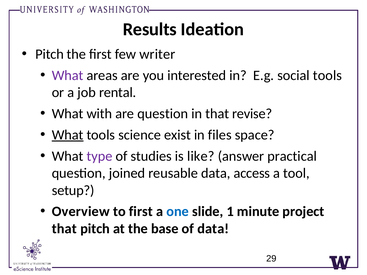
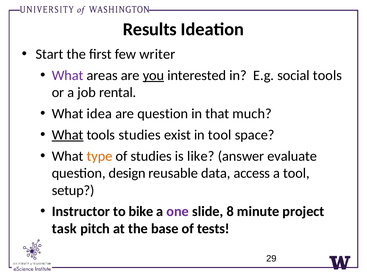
Pitch at (50, 54): Pitch -> Start
you underline: none -> present
with: with -> idea
revise: revise -> much
tools science: science -> studies
in files: files -> tool
type colour: purple -> orange
practical: practical -> evaluate
joined: joined -> design
Overview: Overview -> Instructor
to first: first -> bike
one colour: blue -> purple
1: 1 -> 8
that at (64, 229): that -> task
of data: data -> tests
